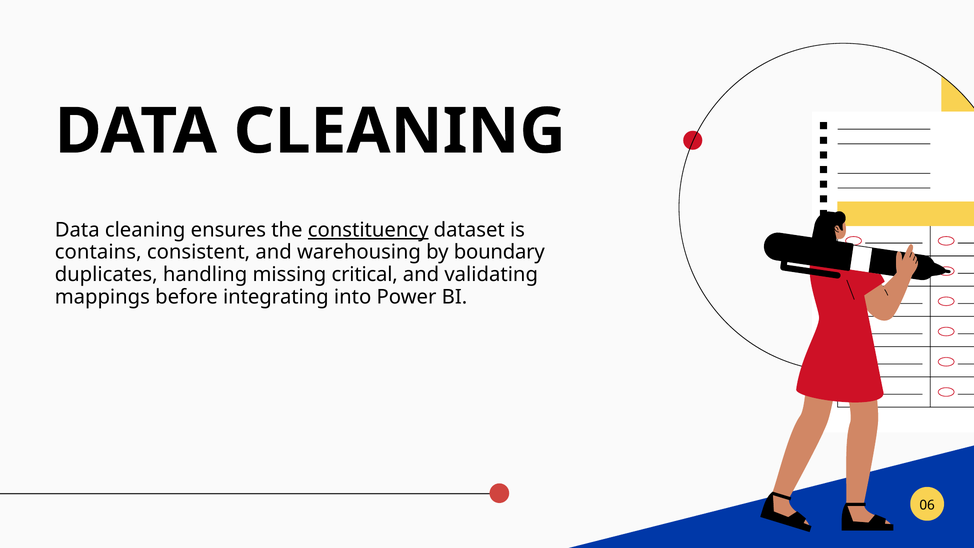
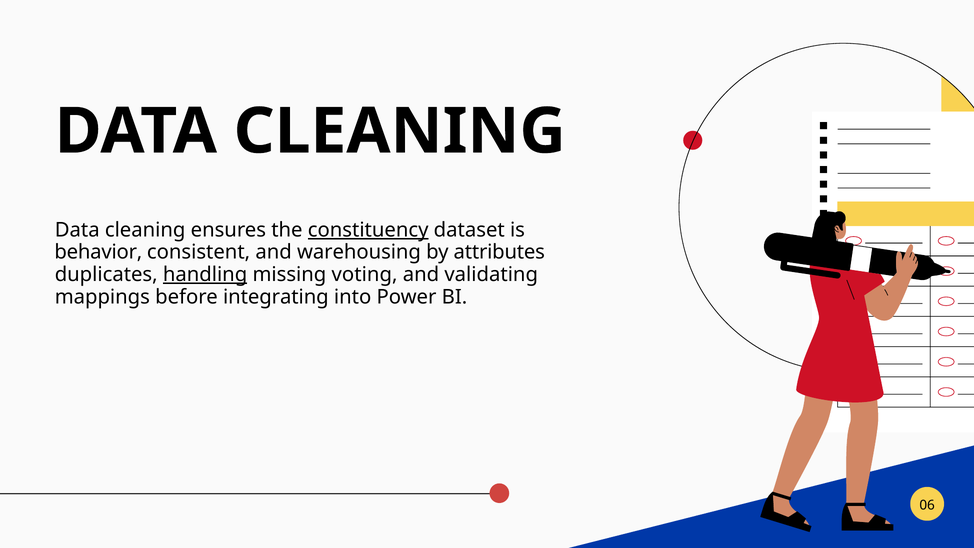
contains: contains -> behavior
boundary: boundary -> attributes
handling underline: none -> present
critical: critical -> voting
